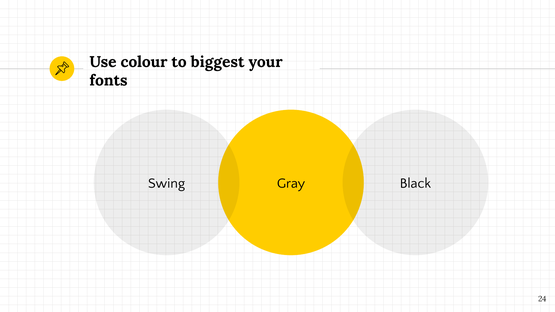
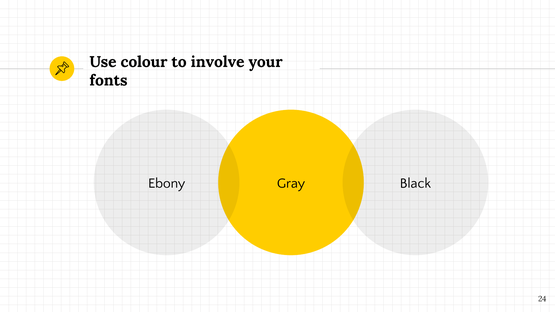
biggest: biggest -> involve
Swing: Swing -> Ebony
